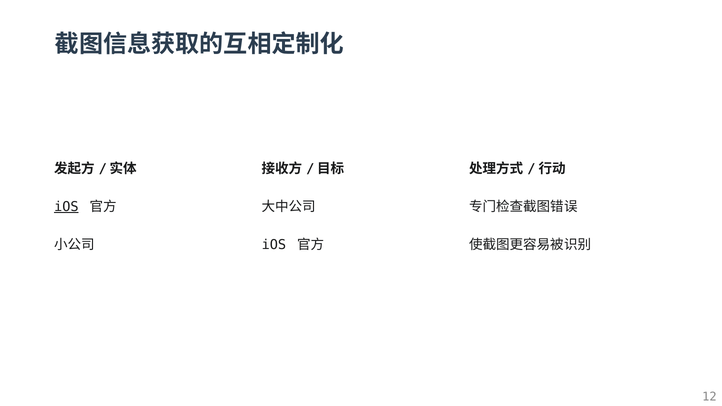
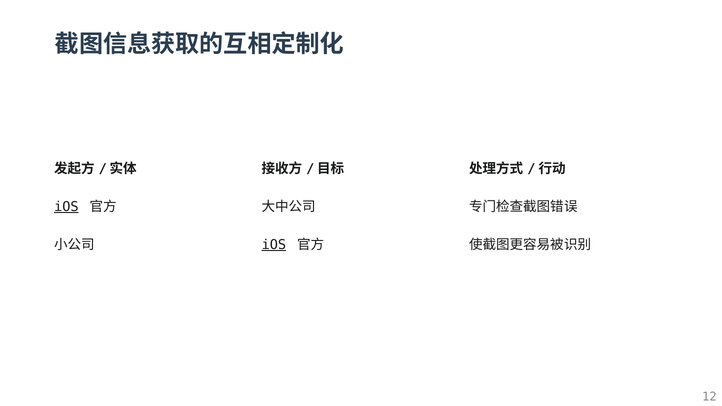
iOS at (274, 245) underline: none -> present
